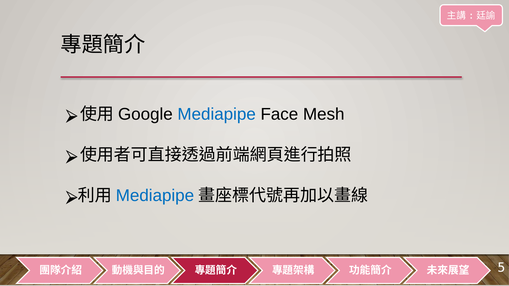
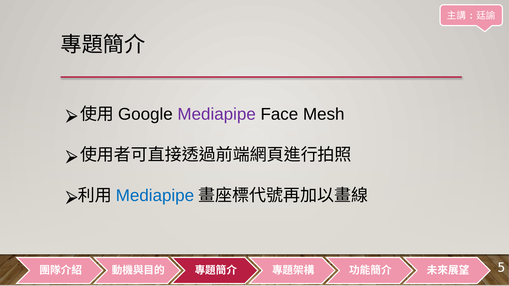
Mediapipe at (217, 114) colour: blue -> purple
